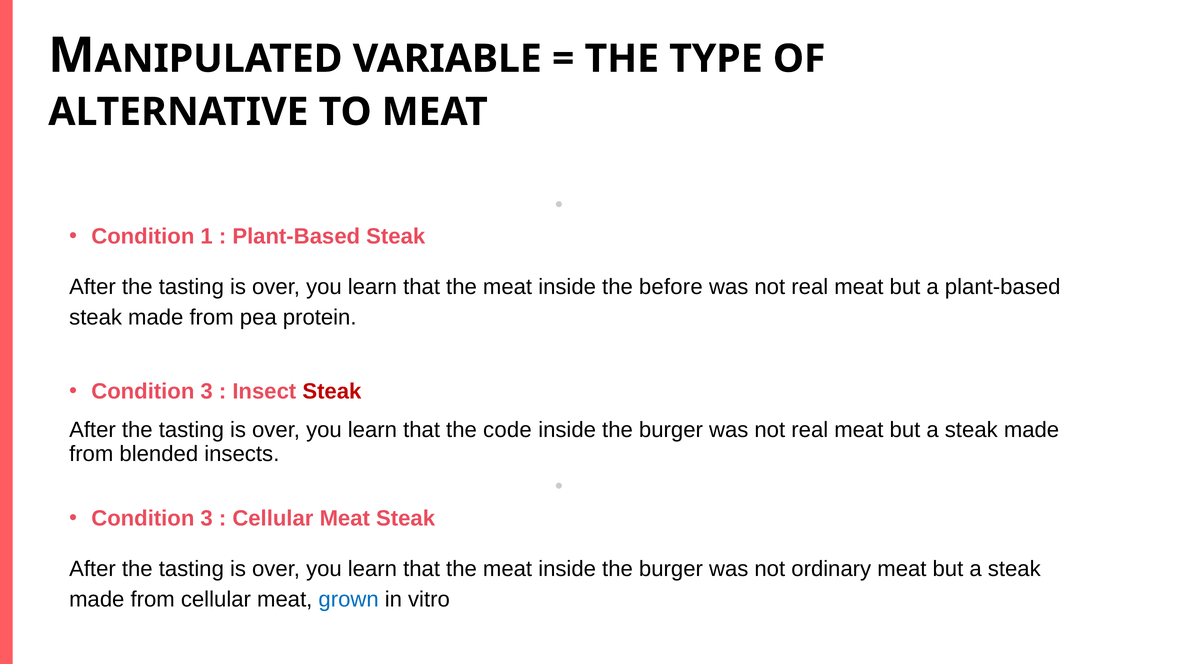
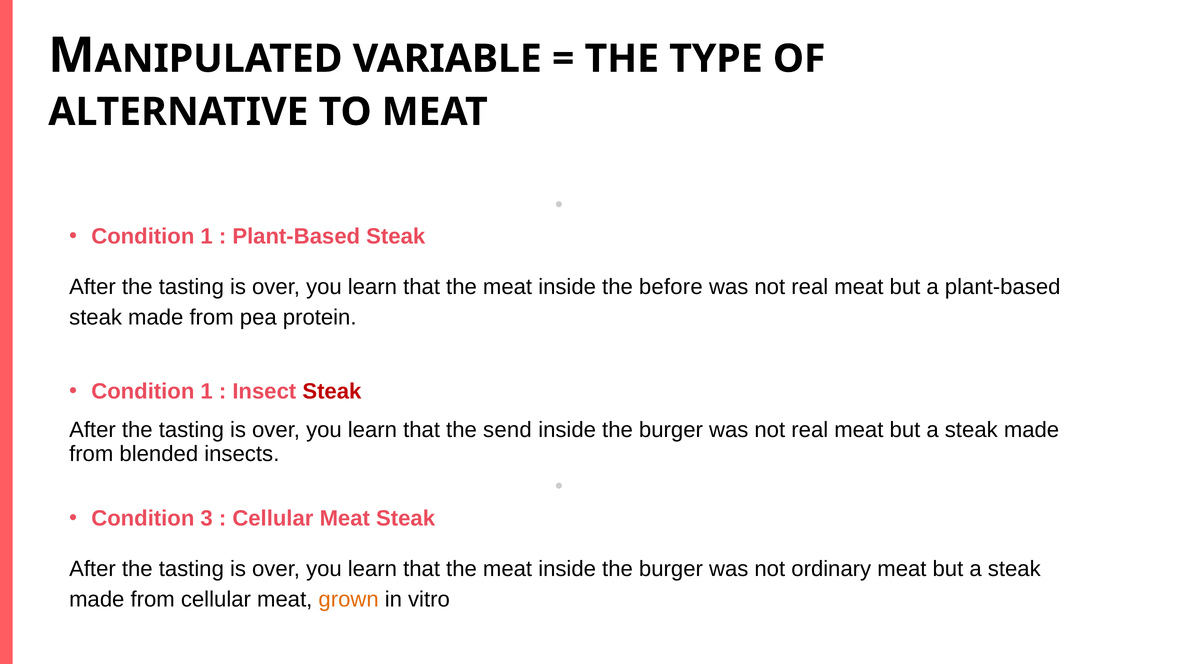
3 at (207, 391): 3 -> 1
code: code -> send
grown colour: blue -> orange
